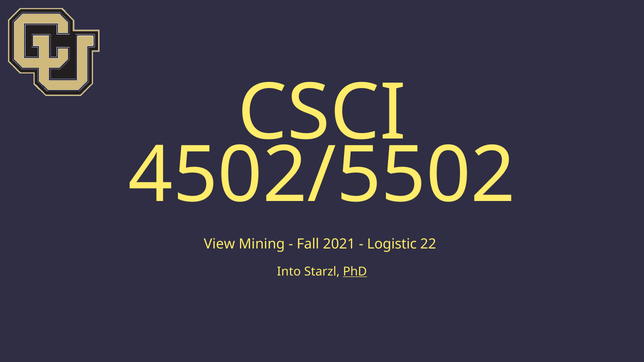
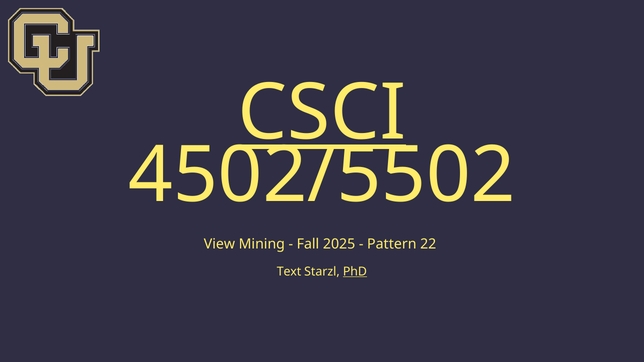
CSCI underline: none -> present
2021: 2021 -> 2025
Logistic: Logistic -> Pattern
Into: Into -> Text
